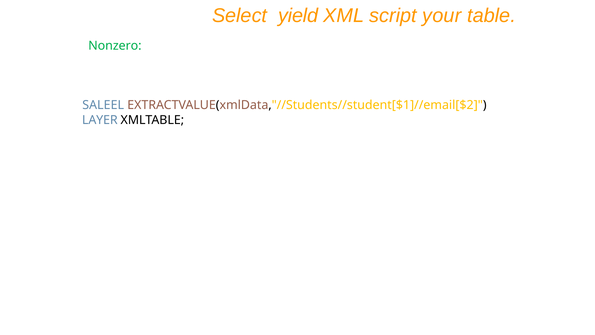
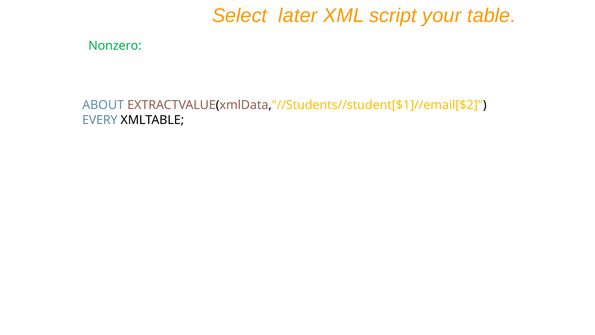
yield: yield -> later
SALEEL: SALEEL -> ABOUT
LAYER: LAYER -> EVERY
